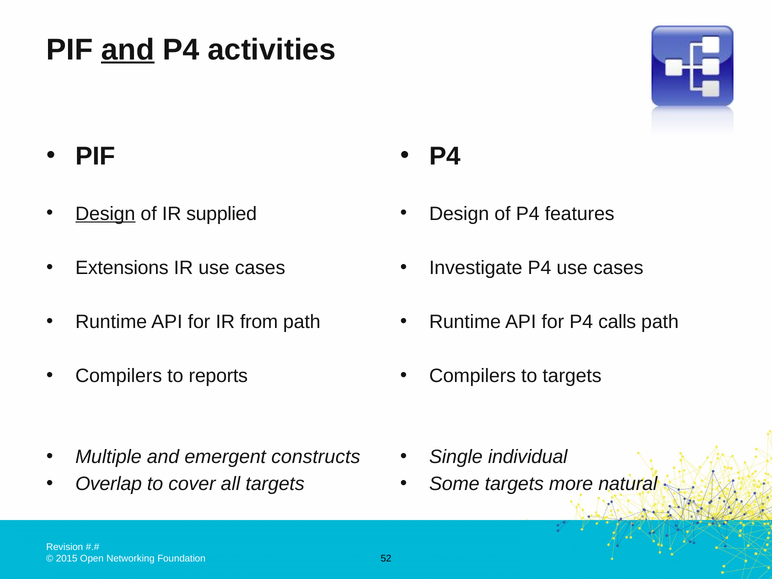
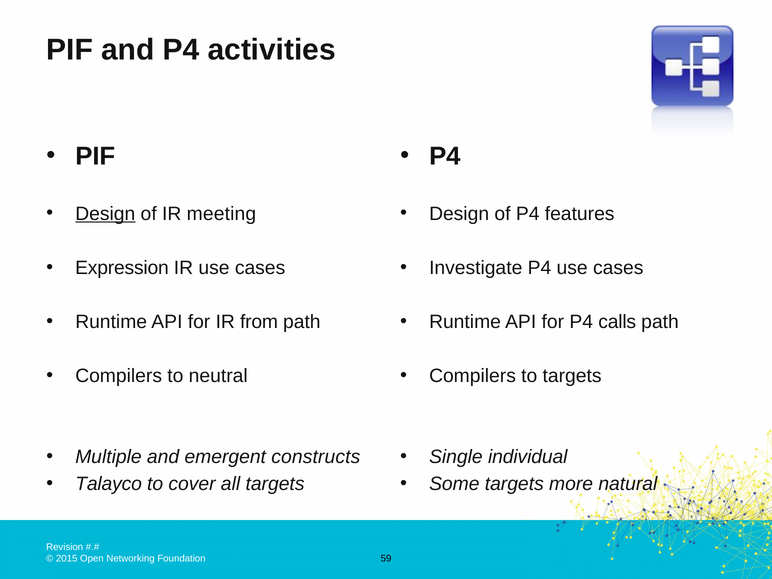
and at (128, 50) underline: present -> none
supplied: supplied -> meeting
Extensions: Extensions -> Expression
reports: reports -> neutral
Overlap: Overlap -> Talayco
52: 52 -> 59
